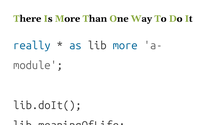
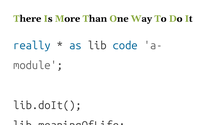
lib more: more -> code
